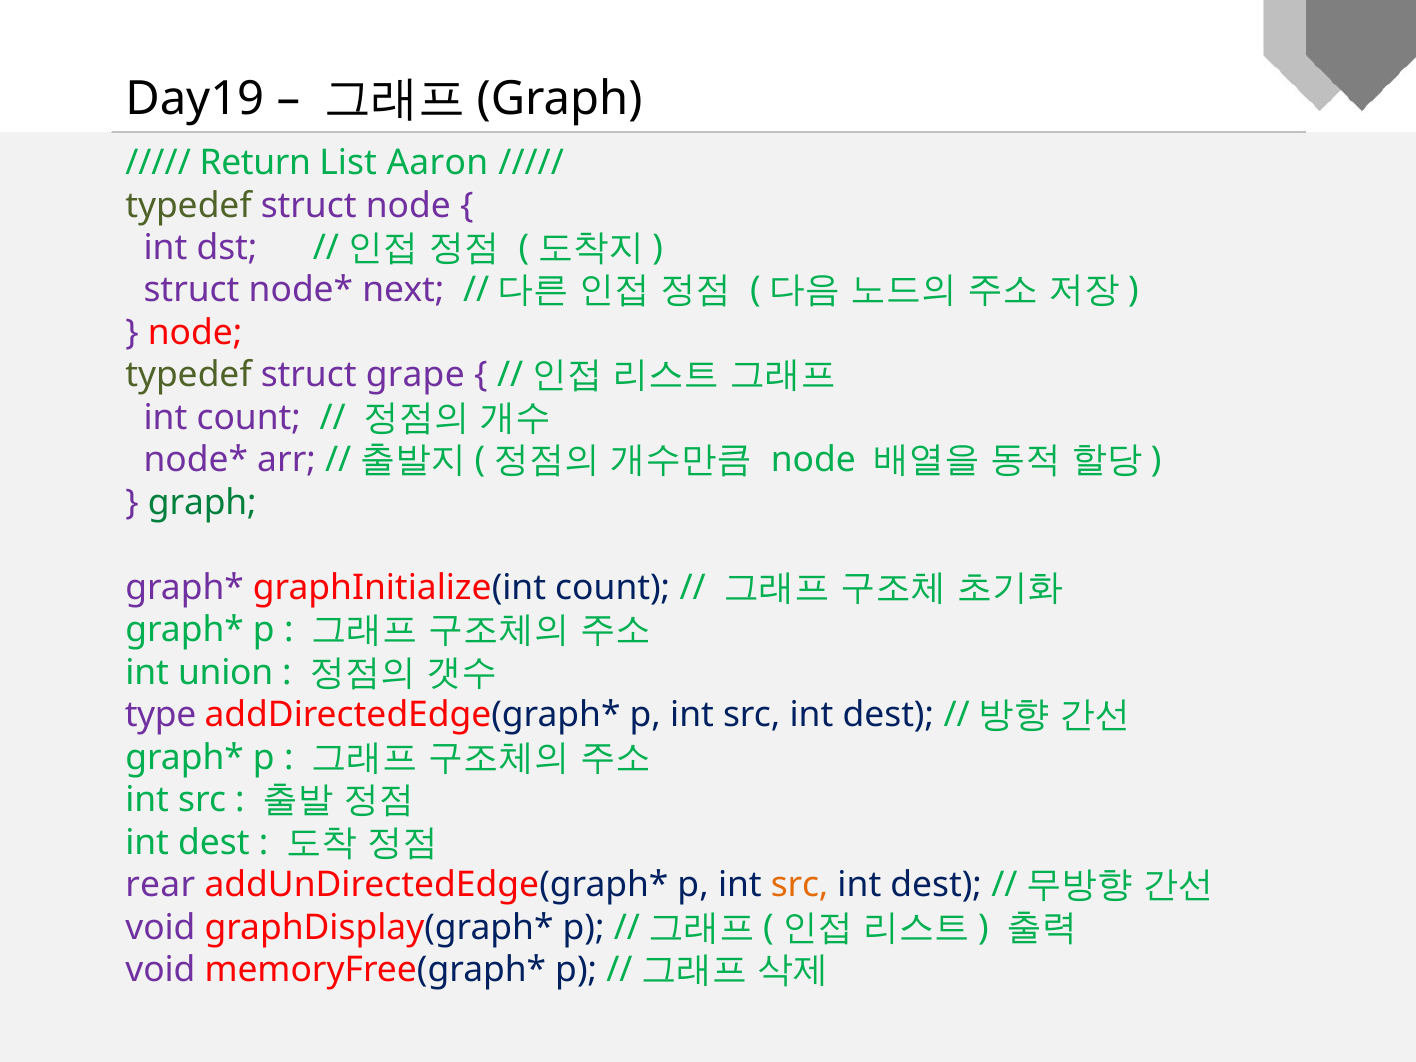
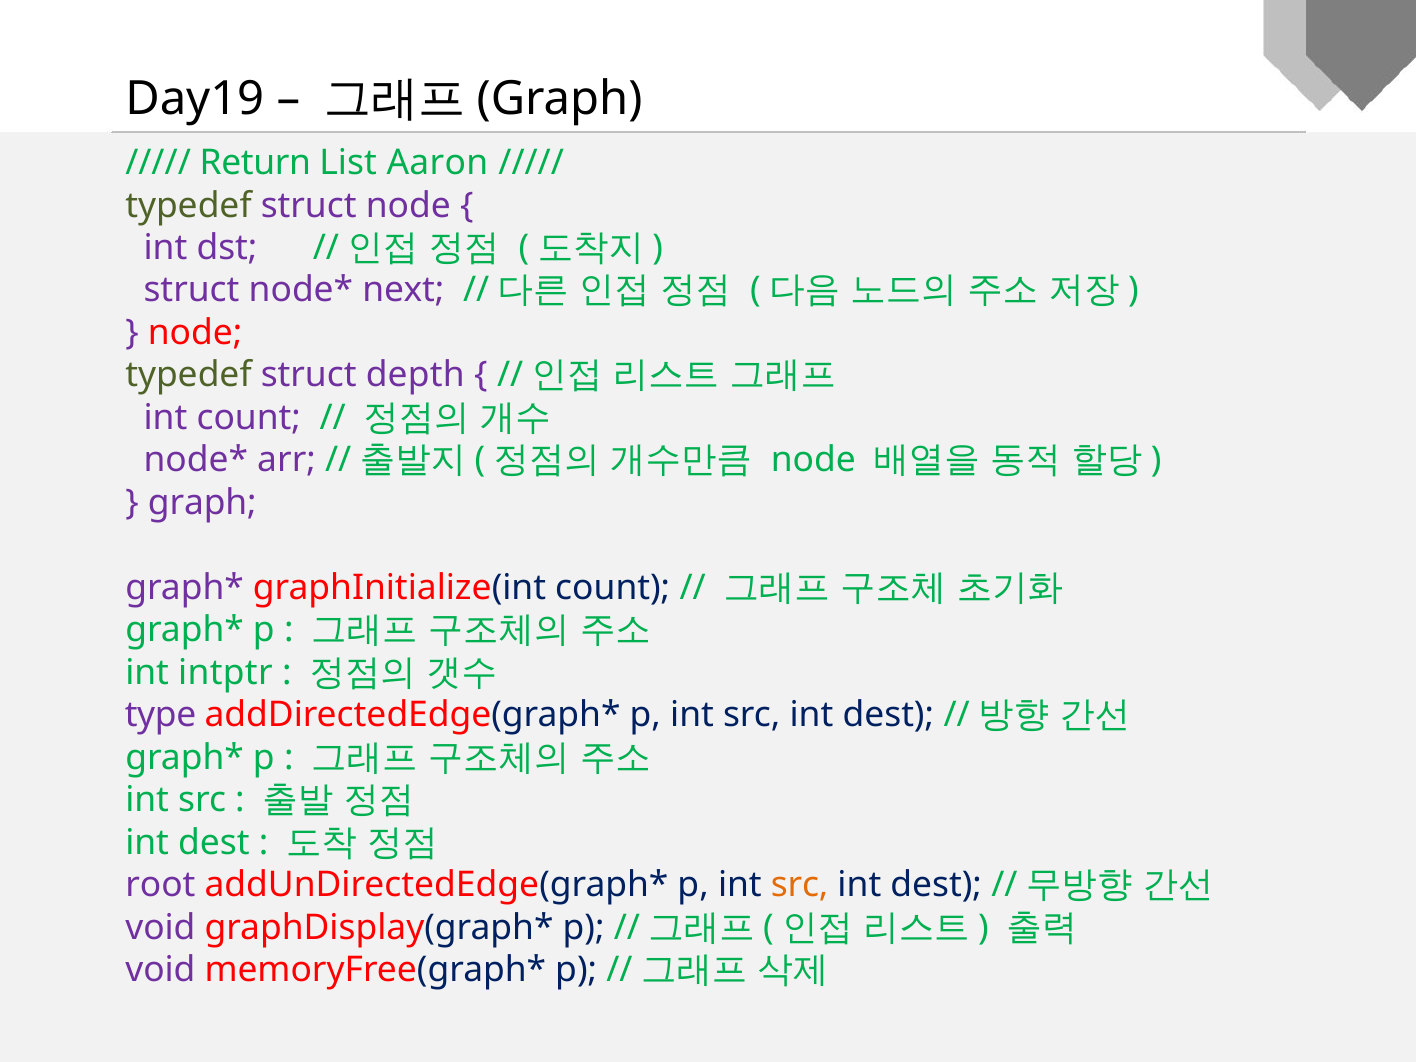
grape: grape -> depth
graph at (202, 503) colour: green -> purple
union: union -> intptr
rear: rear -> root
